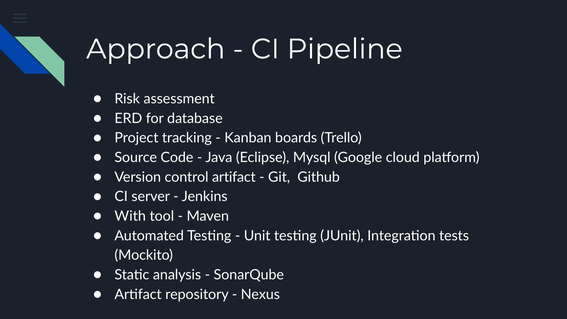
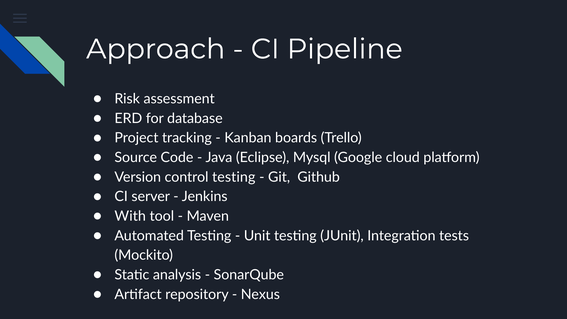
control artifact: artifact -> testing
